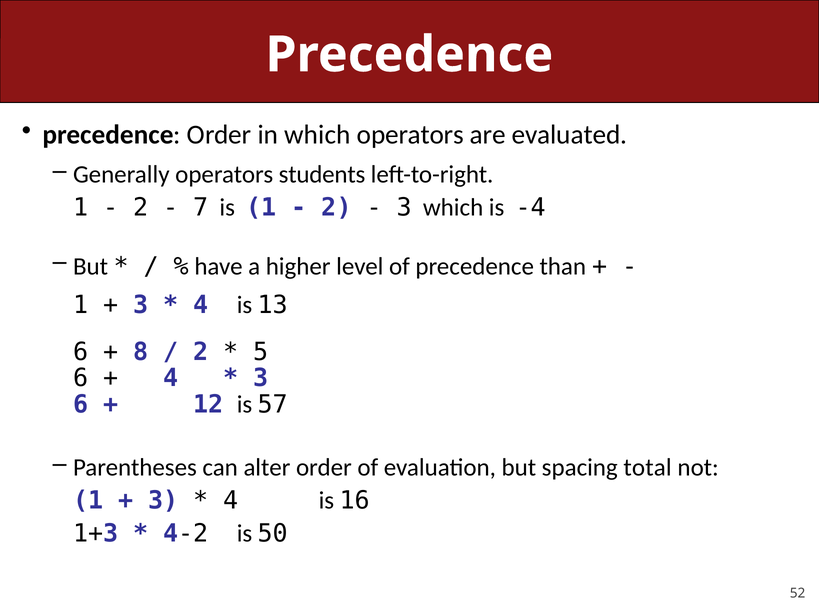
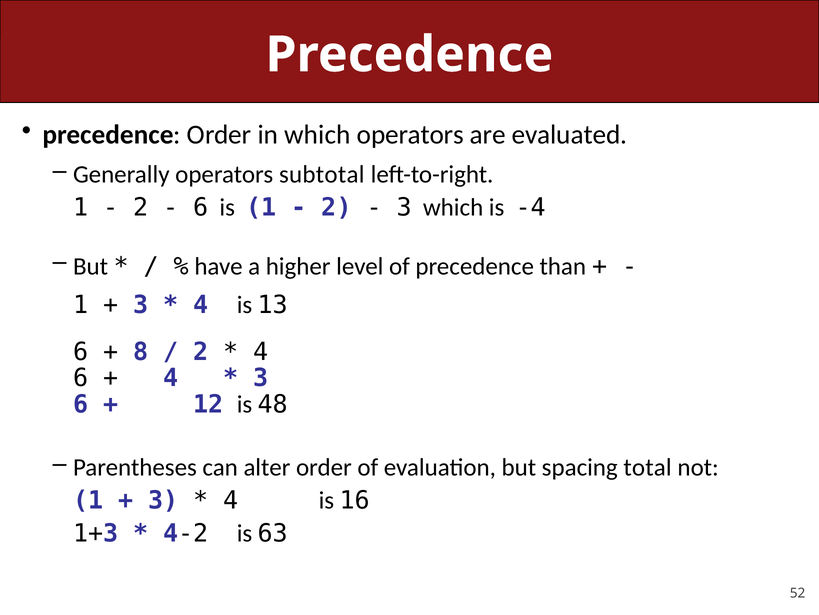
students: students -> subtotal
7 at (201, 207): 7 -> 6
5 at (261, 352): 5 -> 4
57: 57 -> 48
50: 50 -> 63
